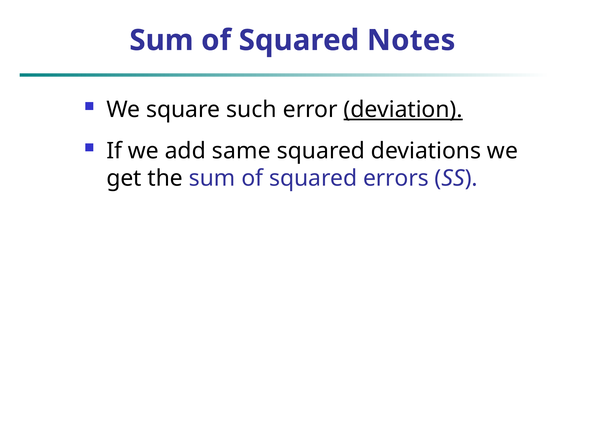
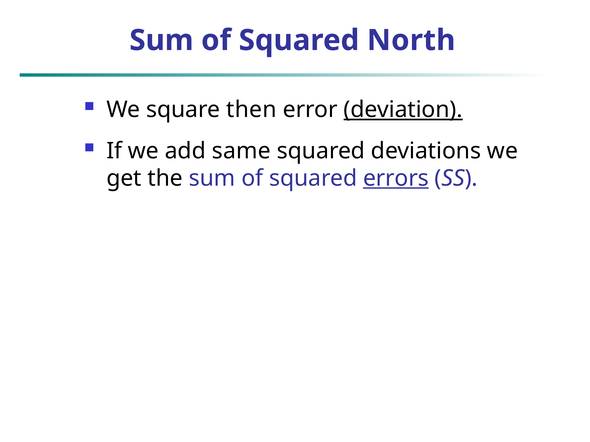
Notes: Notes -> North
such: such -> then
errors underline: none -> present
